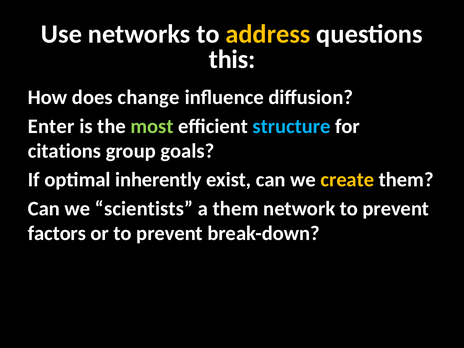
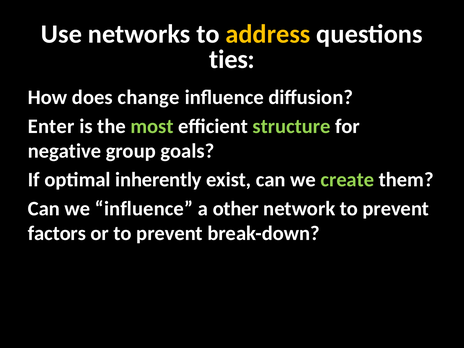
this: this -> ties
structure colour: light blue -> light green
citations: citations -> negative
create colour: yellow -> light green
we scientists: scientists -> influence
a them: them -> other
